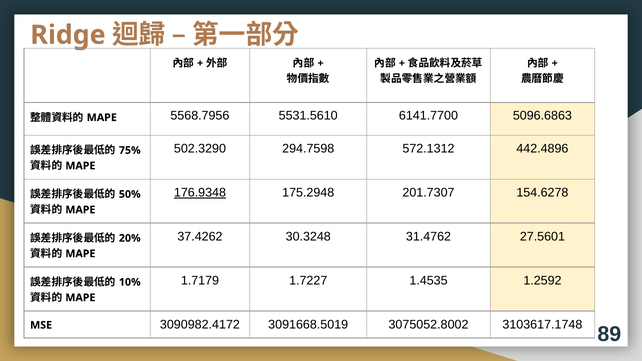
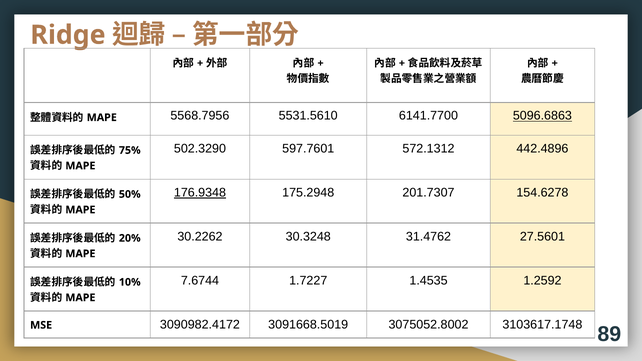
5096.6863 underline: none -> present
294.7598: 294.7598 -> 597.7601
37.4262: 37.4262 -> 30.2262
1.7179: 1.7179 -> 7.6744
